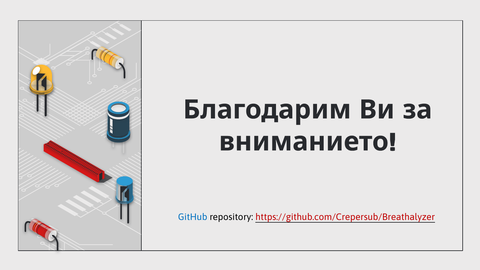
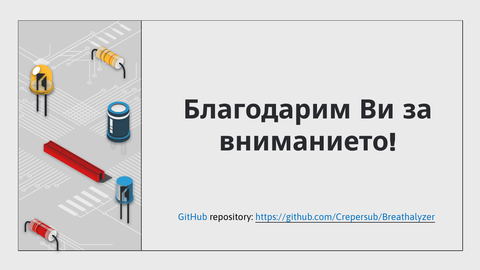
https://github.com/Crepersub/Breathalyzer colour: red -> blue
